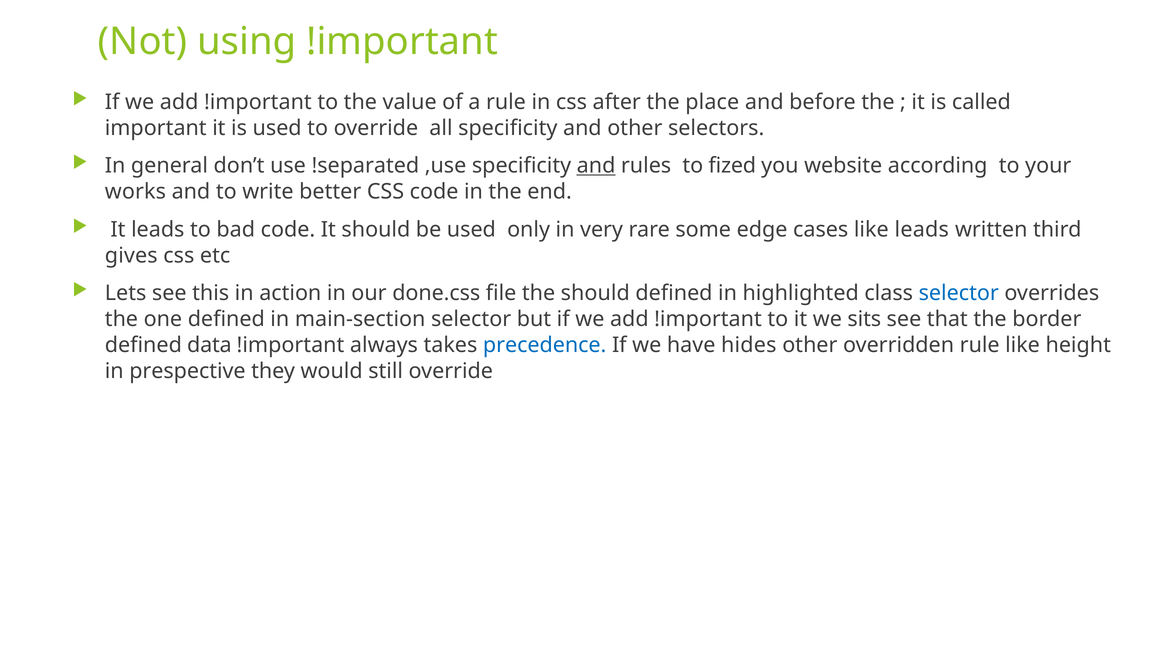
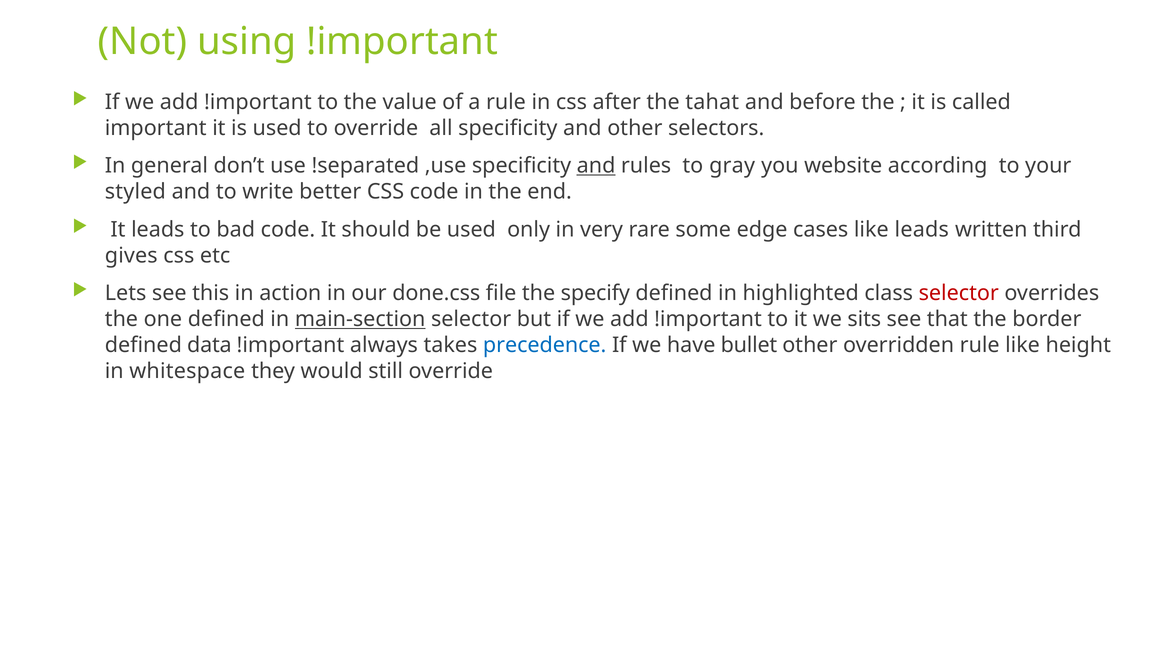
place: place -> tahat
fized: fized -> gray
works: works -> styled
the should: should -> specify
selector at (959, 293) colour: blue -> red
main-section underline: none -> present
hides: hides -> bullet
prespective: prespective -> whitespace
